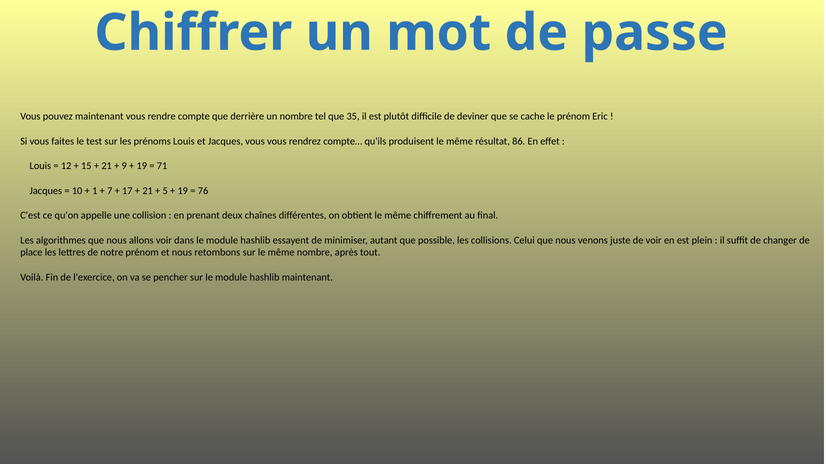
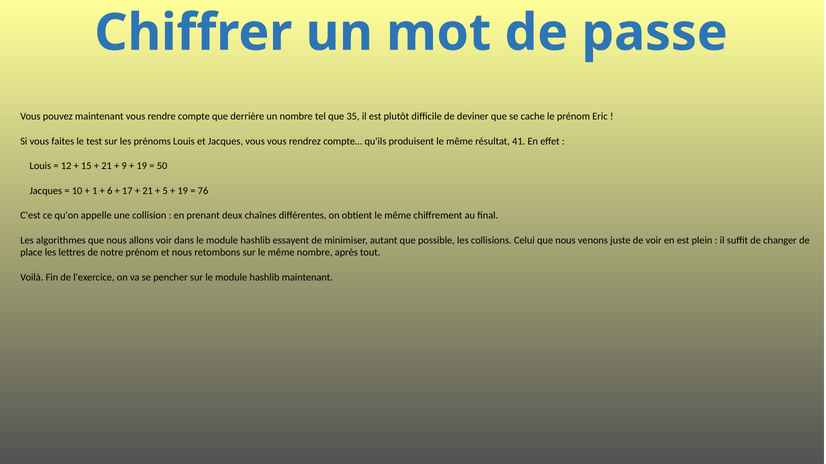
86: 86 -> 41
71: 71 -> 50
7: 7 -> 6
